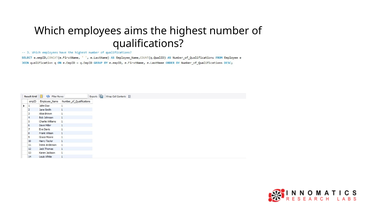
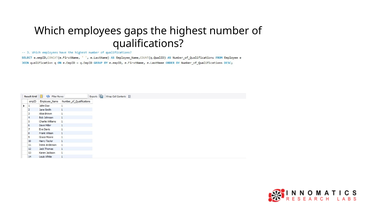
aims: aims -> gaps
